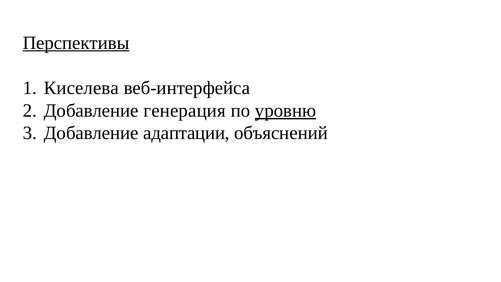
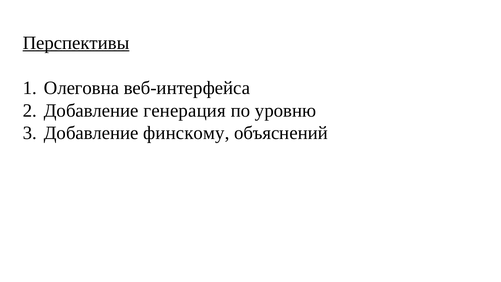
Киселева: Киселева -> Олеговна
уровню underline: present -> none
адаптации: адаптации -> финскому
